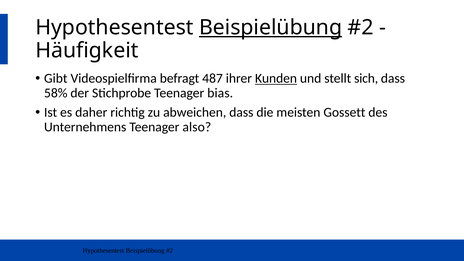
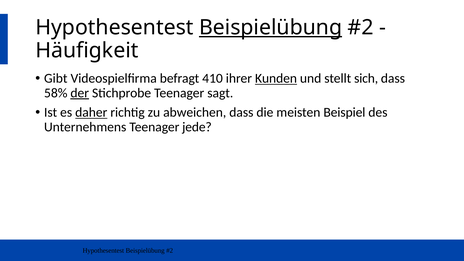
487: 487 -> 410
der underline: none -> present
bias: bias -> sagt
daher underline: none -> present
Gossett: Gossett -> Beispiel
also: also -> jede
